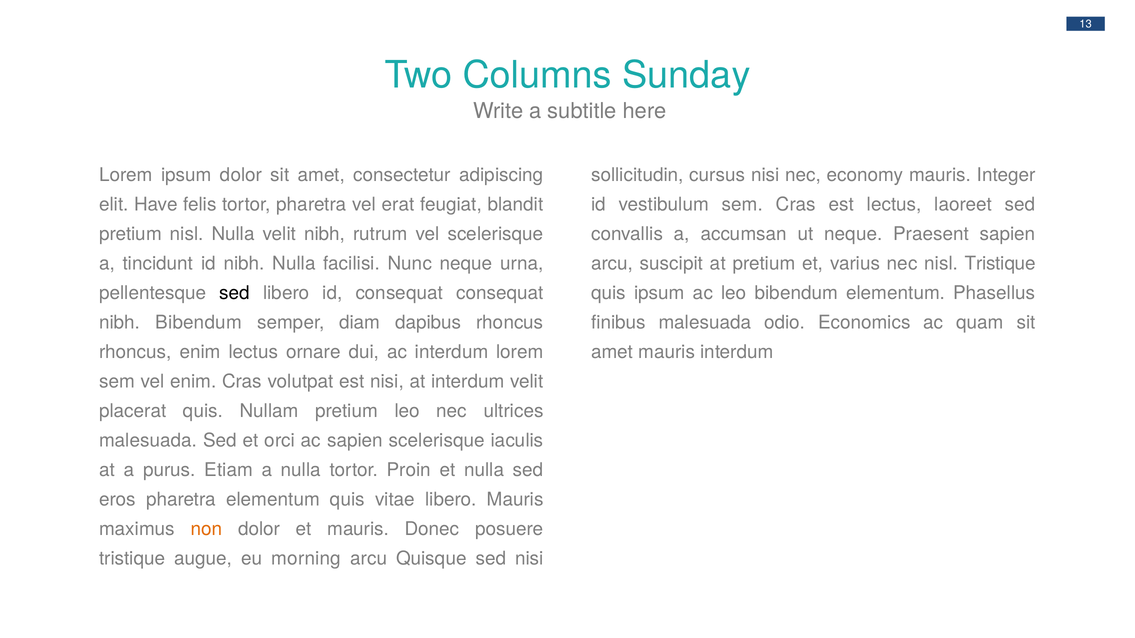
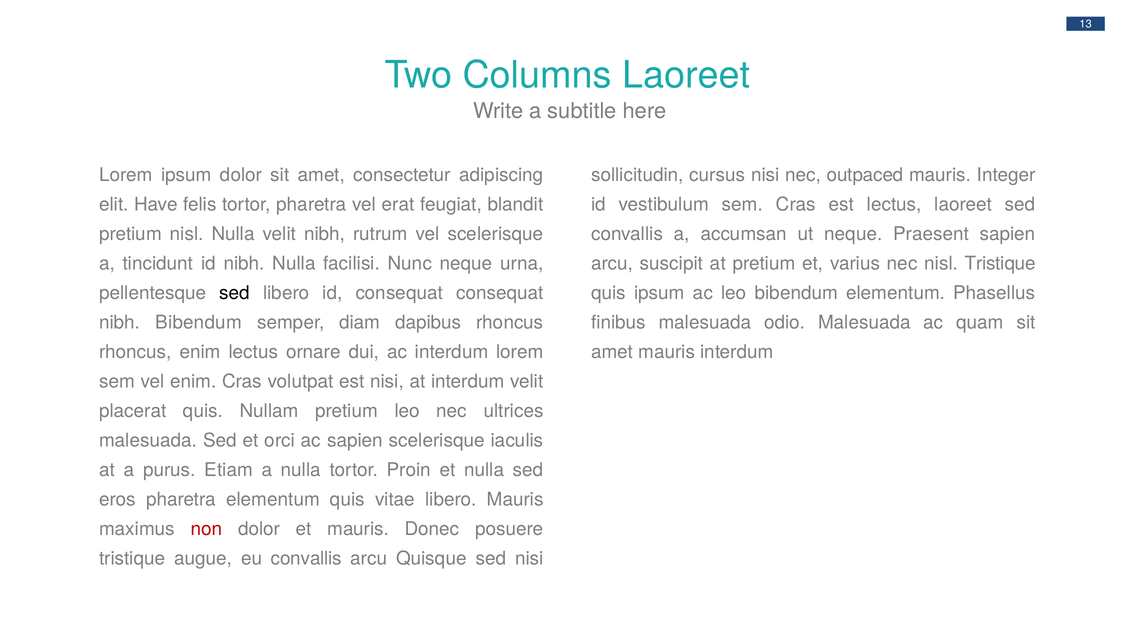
Columns Sunday: Sunday -> Laoreet
economy: economy -> outpaced
odio Economics: Economics -> Malesuada
non colour: orange -> red
eu morning: morning -> convallis
